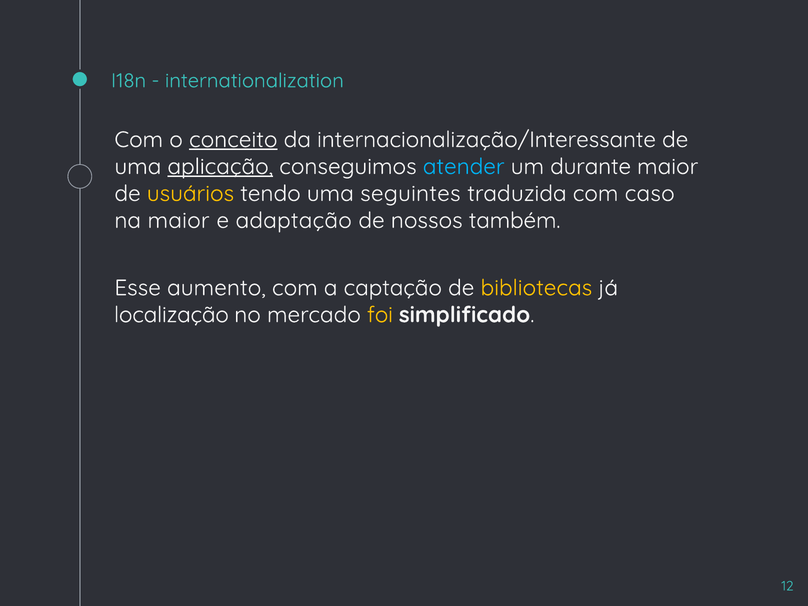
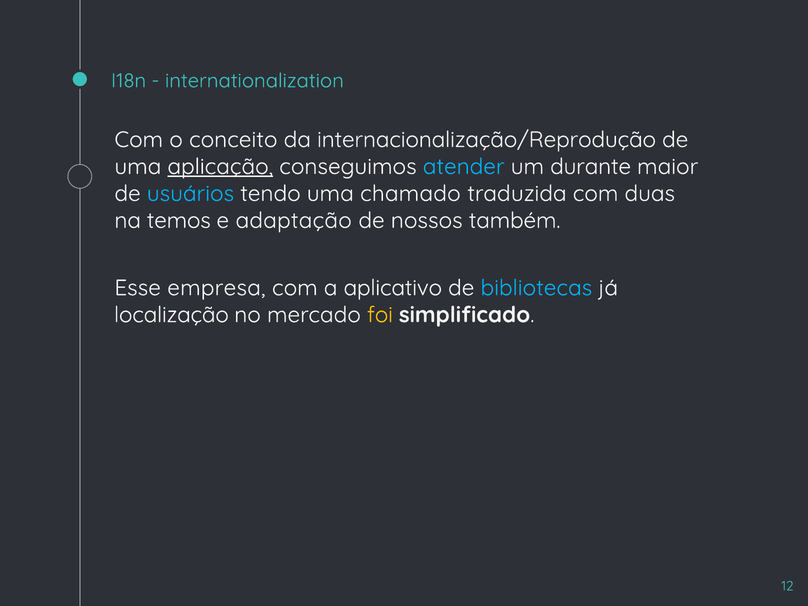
conceito underline: present -> none
internacionalização/Interessante: internacionalização/Interessante -> internacionalização/Reprodução
usuários colour: yellow -> light blue
seguintes: seguintes -> chamado
caso: caso -> duas
na maior: maior -> temos
aumento: aumento -> empresa
captação: captação -> aplicativo
bibliotecas colour: yellow -> light blue
